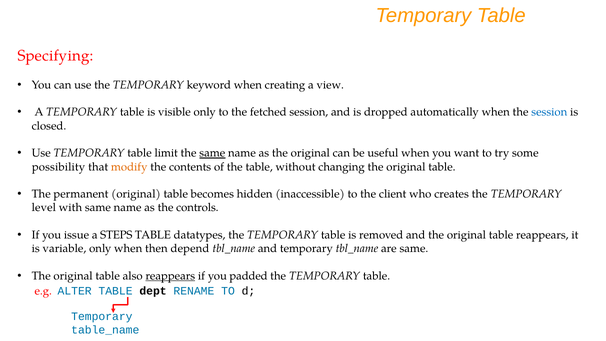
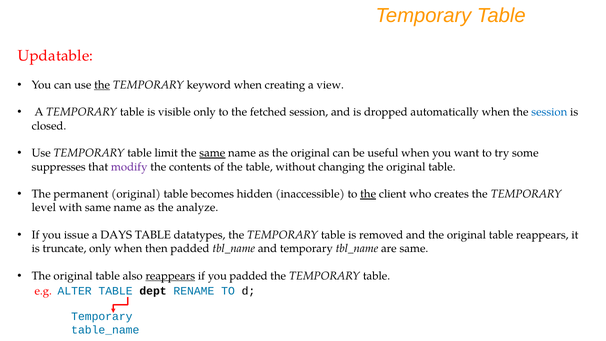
Specifying: Specifying -> Updatable
the at (102, 85) underline: none -> present
possibility: possibility -> suppresses
modify colour: orange -> purple
the at (368, 194) underline: none -> present
controls: controls -> analyze
STEPS: STEPS -> DAYS
variable: variable -> truncate
then depend: depend -> padded
